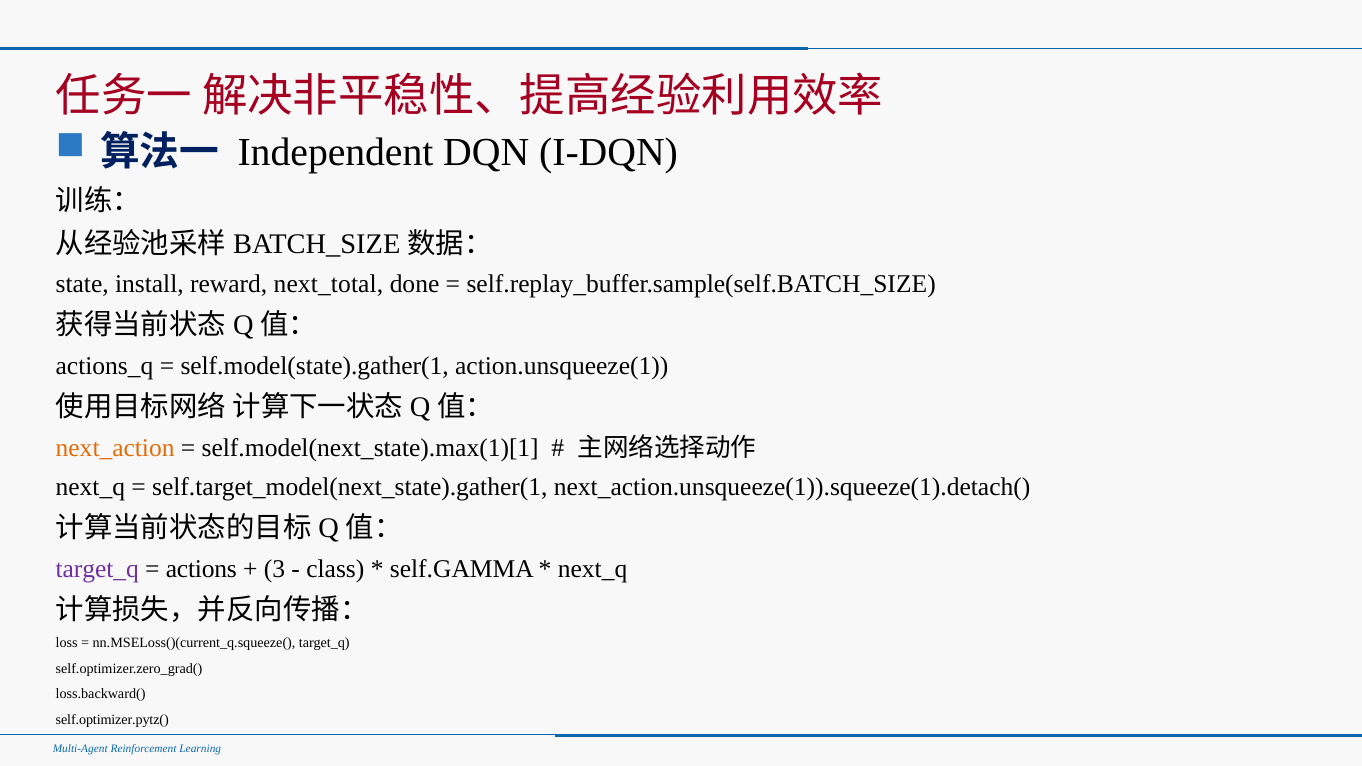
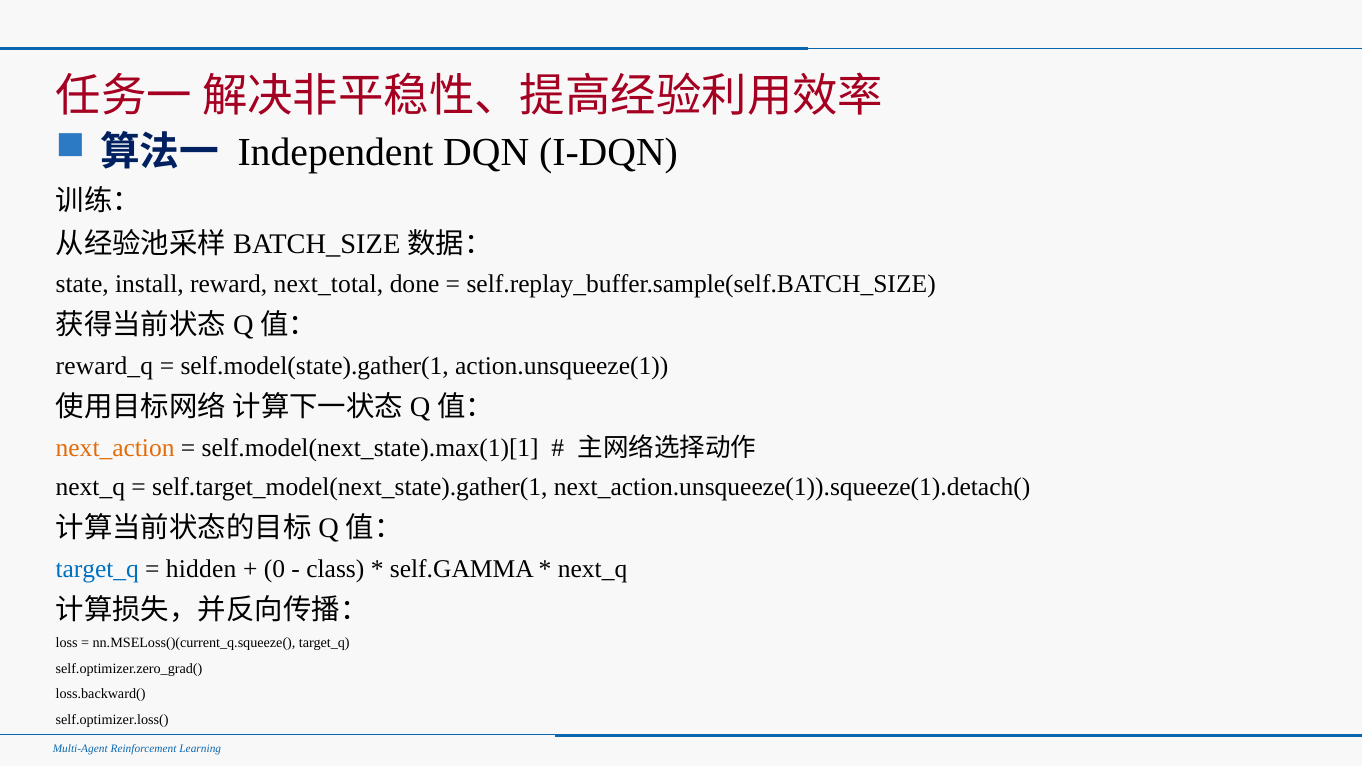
actions_q: actions_q -> reward_q
target_q at (97, 569) colour: purple -> blue
actions: actions -> hidden
3: 3 -> 0
self.optimizer.pytz(: self.optimizer.pytz( -> self.optimizer.loss(
